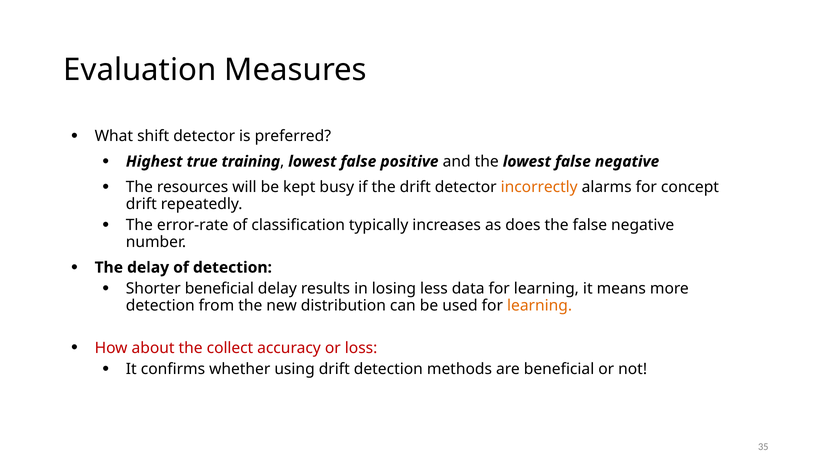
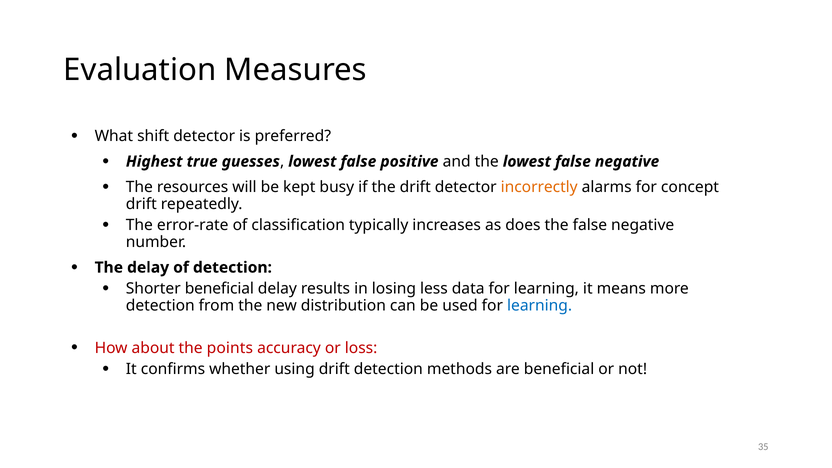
training: training -> guesses
learning at (540, 306) colour: orange -> blue
collect: collect -> points
